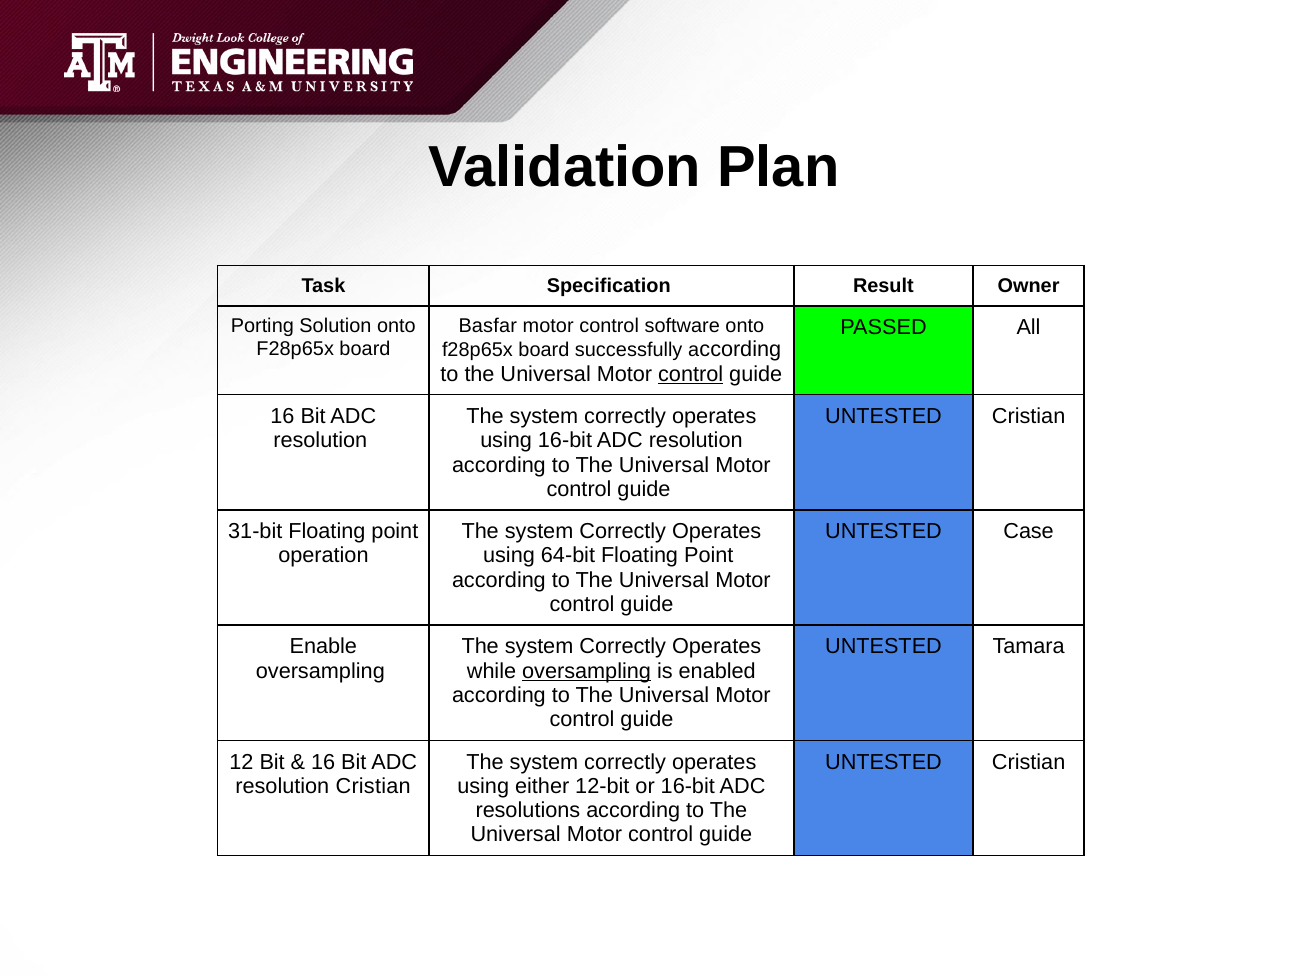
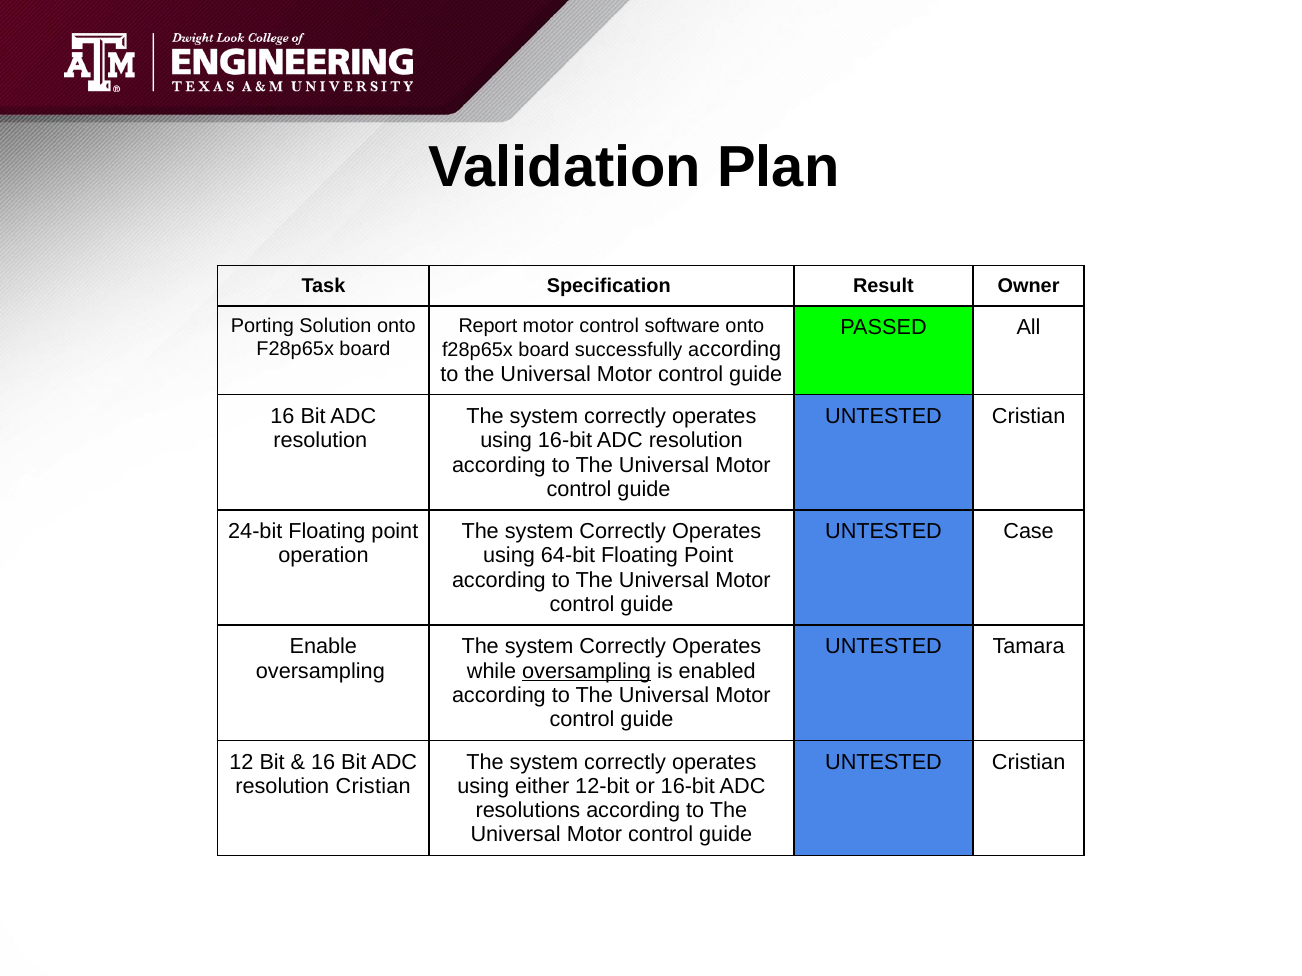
Basfar: Basfar -> Report
control at (691, 374) underline: present -> none
31-bit: 31-bit -> 24-bit
